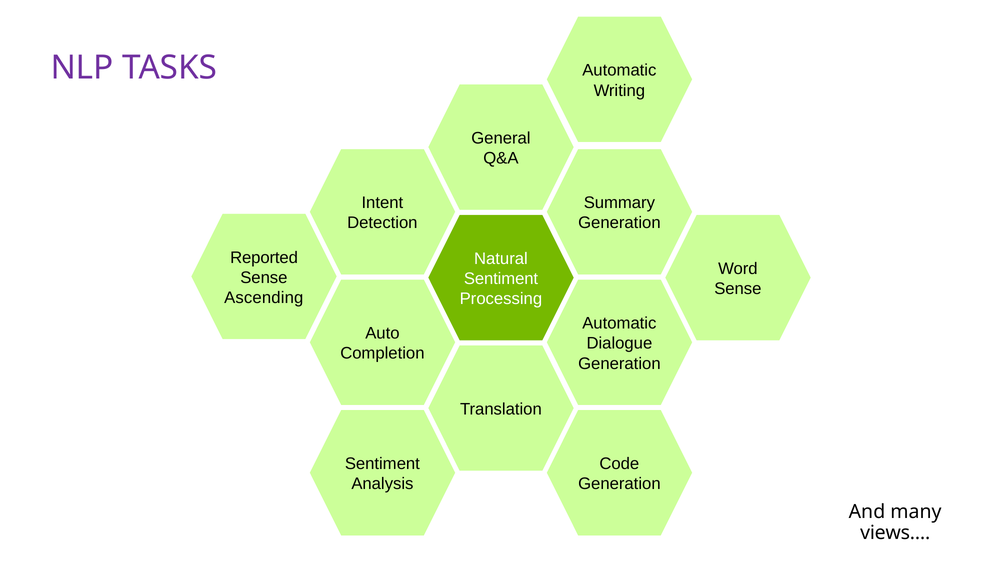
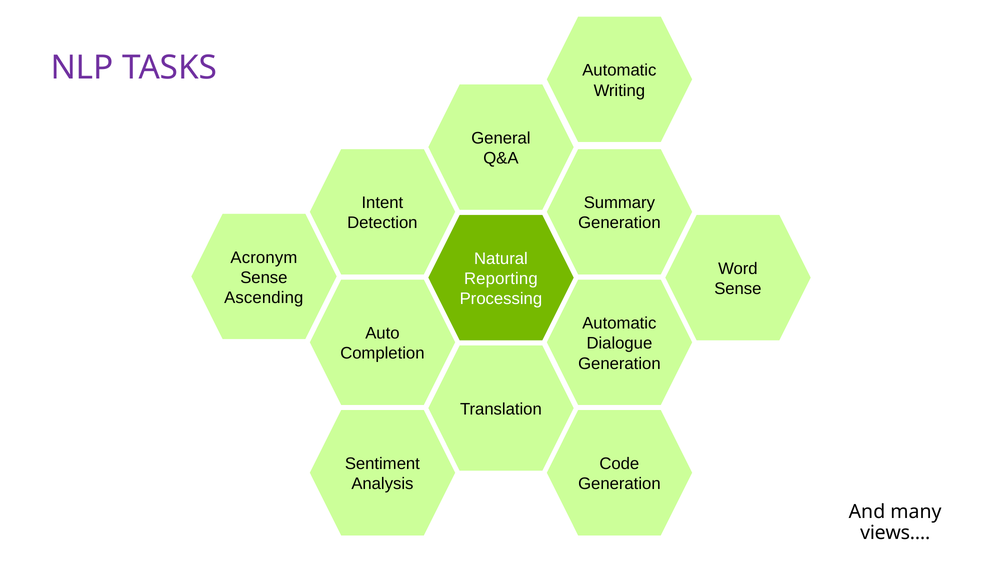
Reported: Reported -> Acronym
Sentiment at (501, 279): Sentiment -> Reporting
